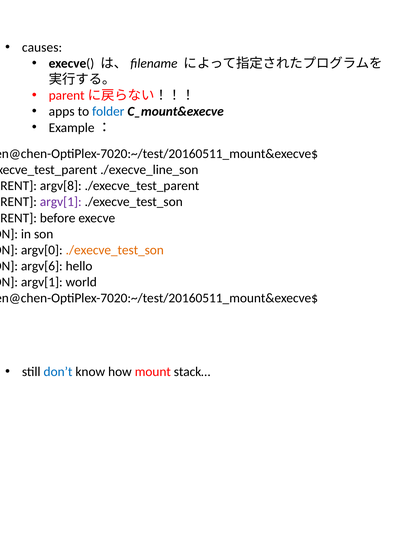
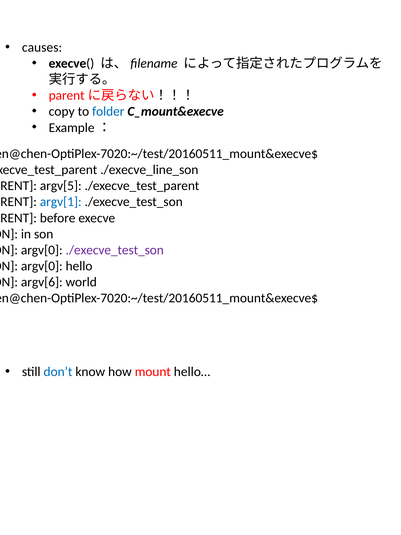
apps: apps -> copy
argv[8: argv[8 -> argv[5
argv[1 at (61, 202) colour: purple -> blue
./execve_test_son at (115, 250) colour: orange -> purple
argv[6 at (42, 266): argv[6 -> argv[0
argv[1 at (42, 282): argv[1 -> argv[6
stack…: stack… -> hello…
